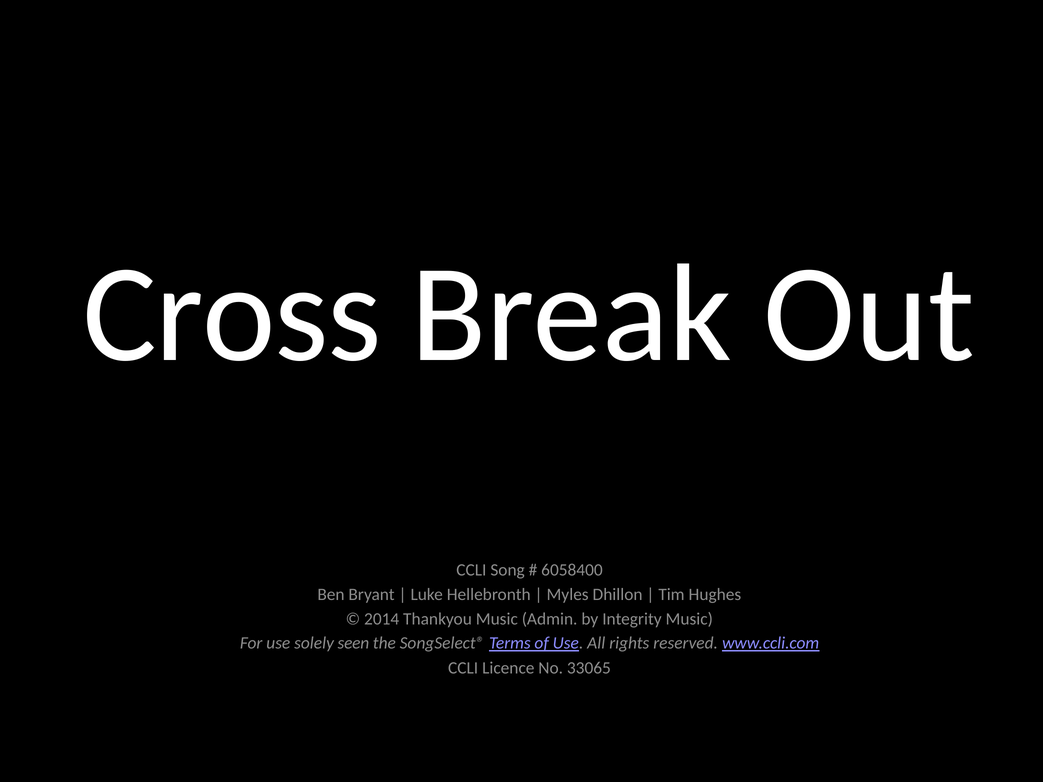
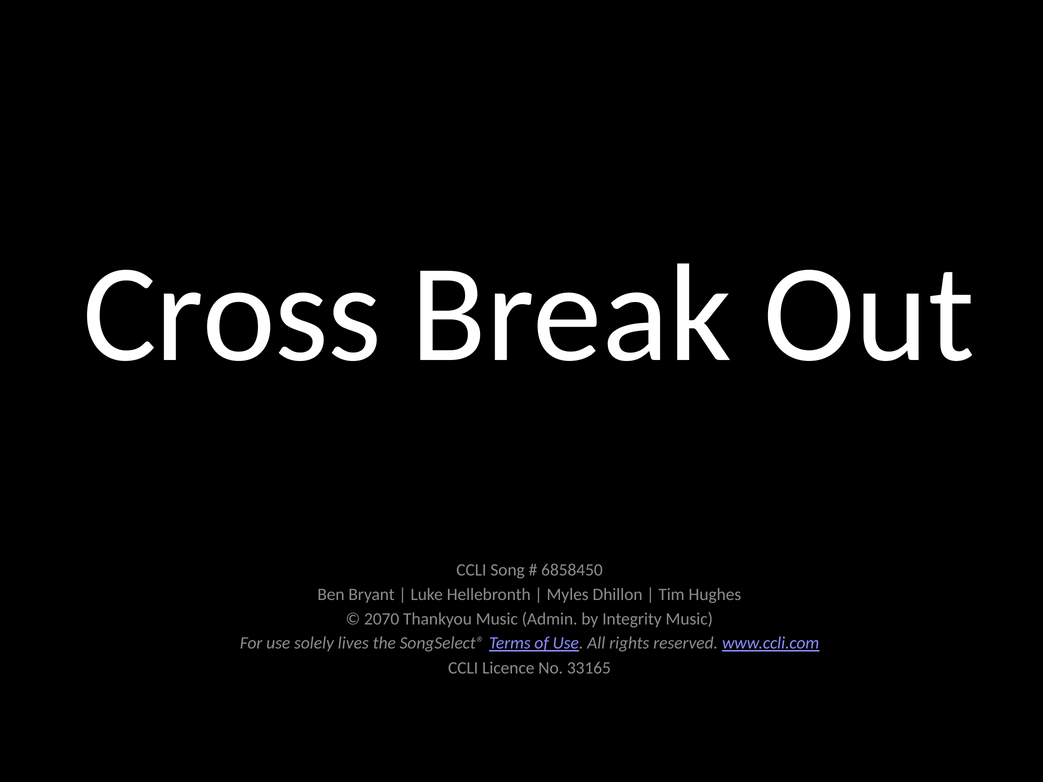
6058400: 6058400 -> 6858450
2014: 2014 -> 2070
seen: seen -> lives
33065: 33065 -> 33165
